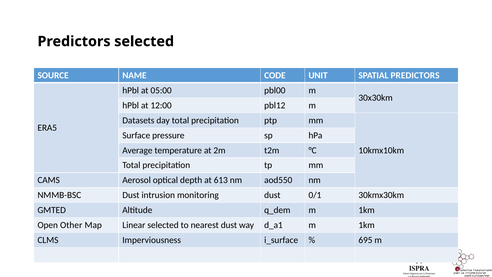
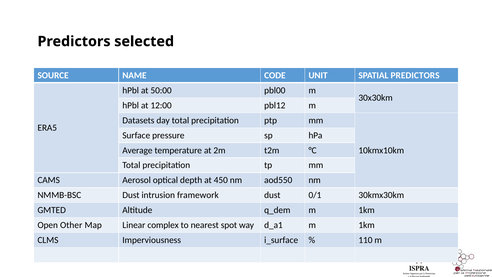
05:00: 05:00 -> 50:00
613: 613 -> 450
monitoring: monitoring -> framework
Linear selected: selected -> complex
nearest dust: dust -> spot
695: 695 -> 110
